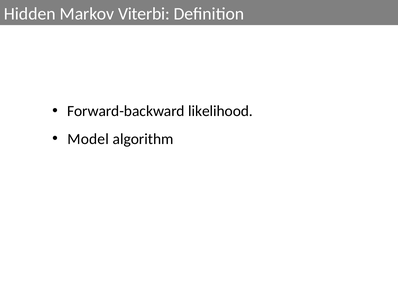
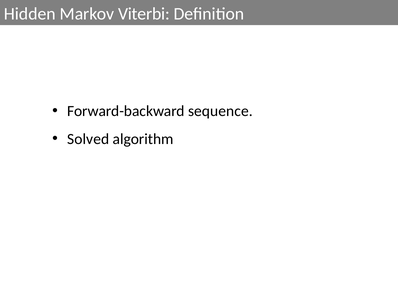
likelihood: likelihood -> sequence
Model: Model -> Solved
